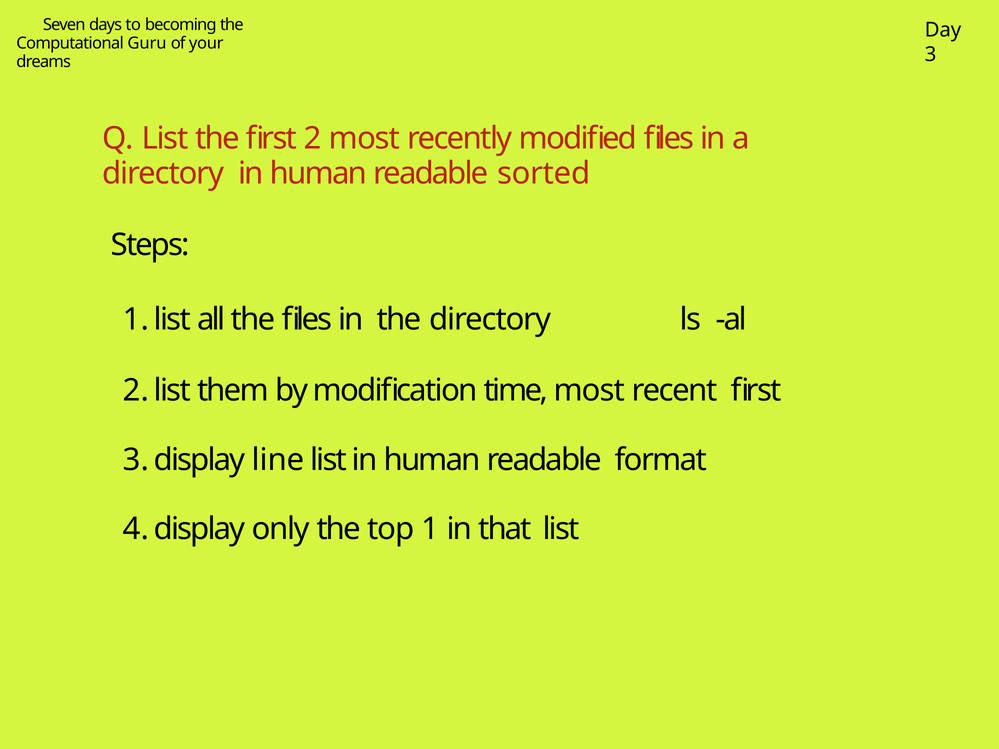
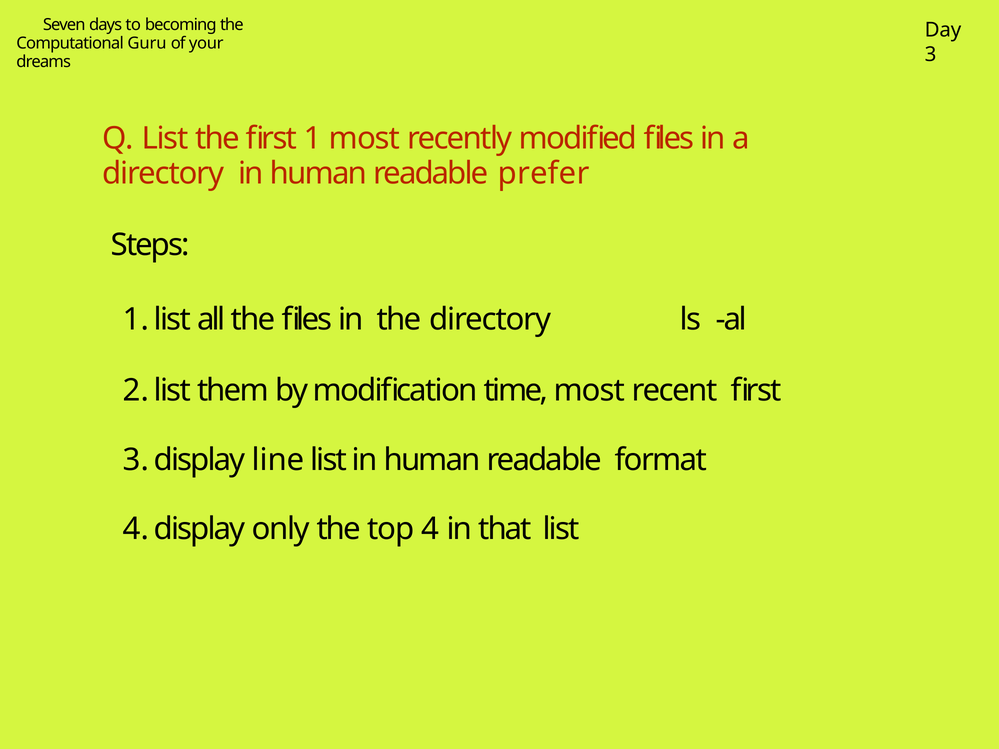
2: 2 -> 1
sorted: sorted -> prefer
1: 1 -> 4
